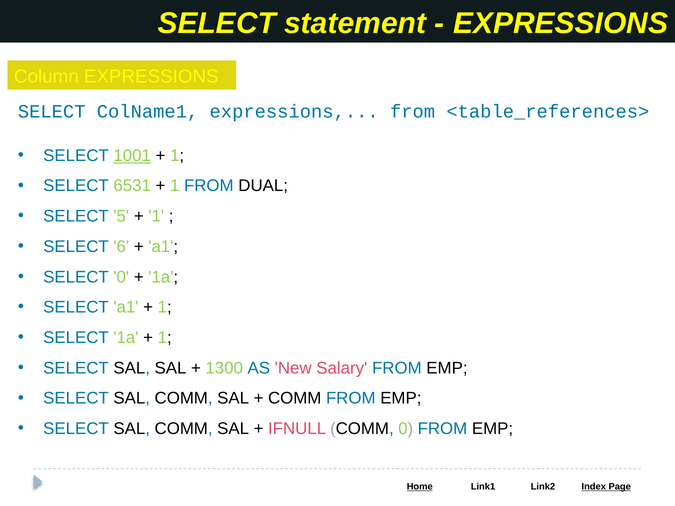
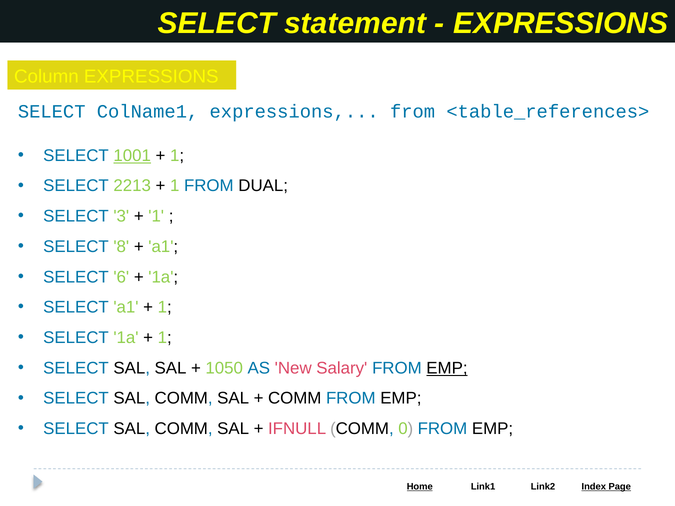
6531: 6531 -> 2213
5: 5 -> 3
6: 6 -> 8
SELECT 0: 0 -> 6
1300: 1300 -> 1050
EMP at (447, 368) underline: none -> present
